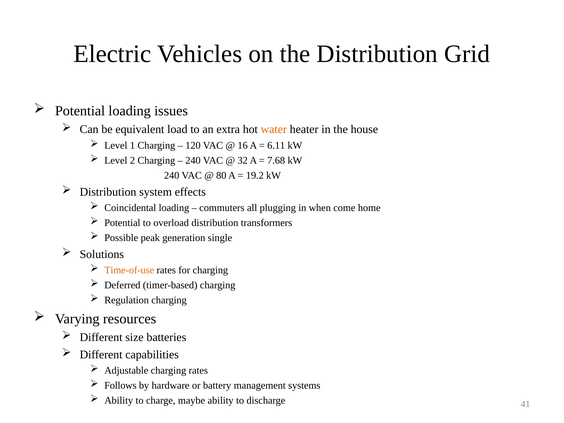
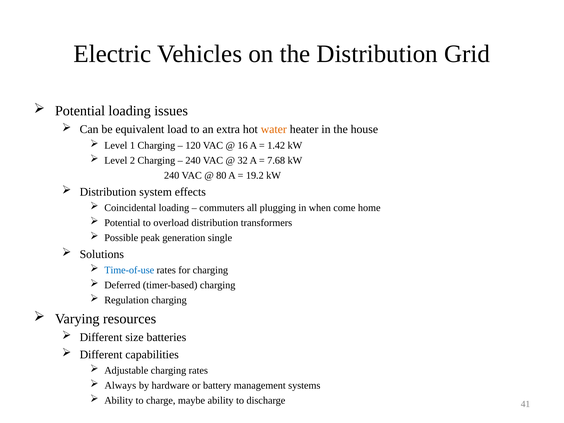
6.11: 6.11 -> 1.42
Time-of-use colour: orange -> blue
Follows: Follows -> Always
